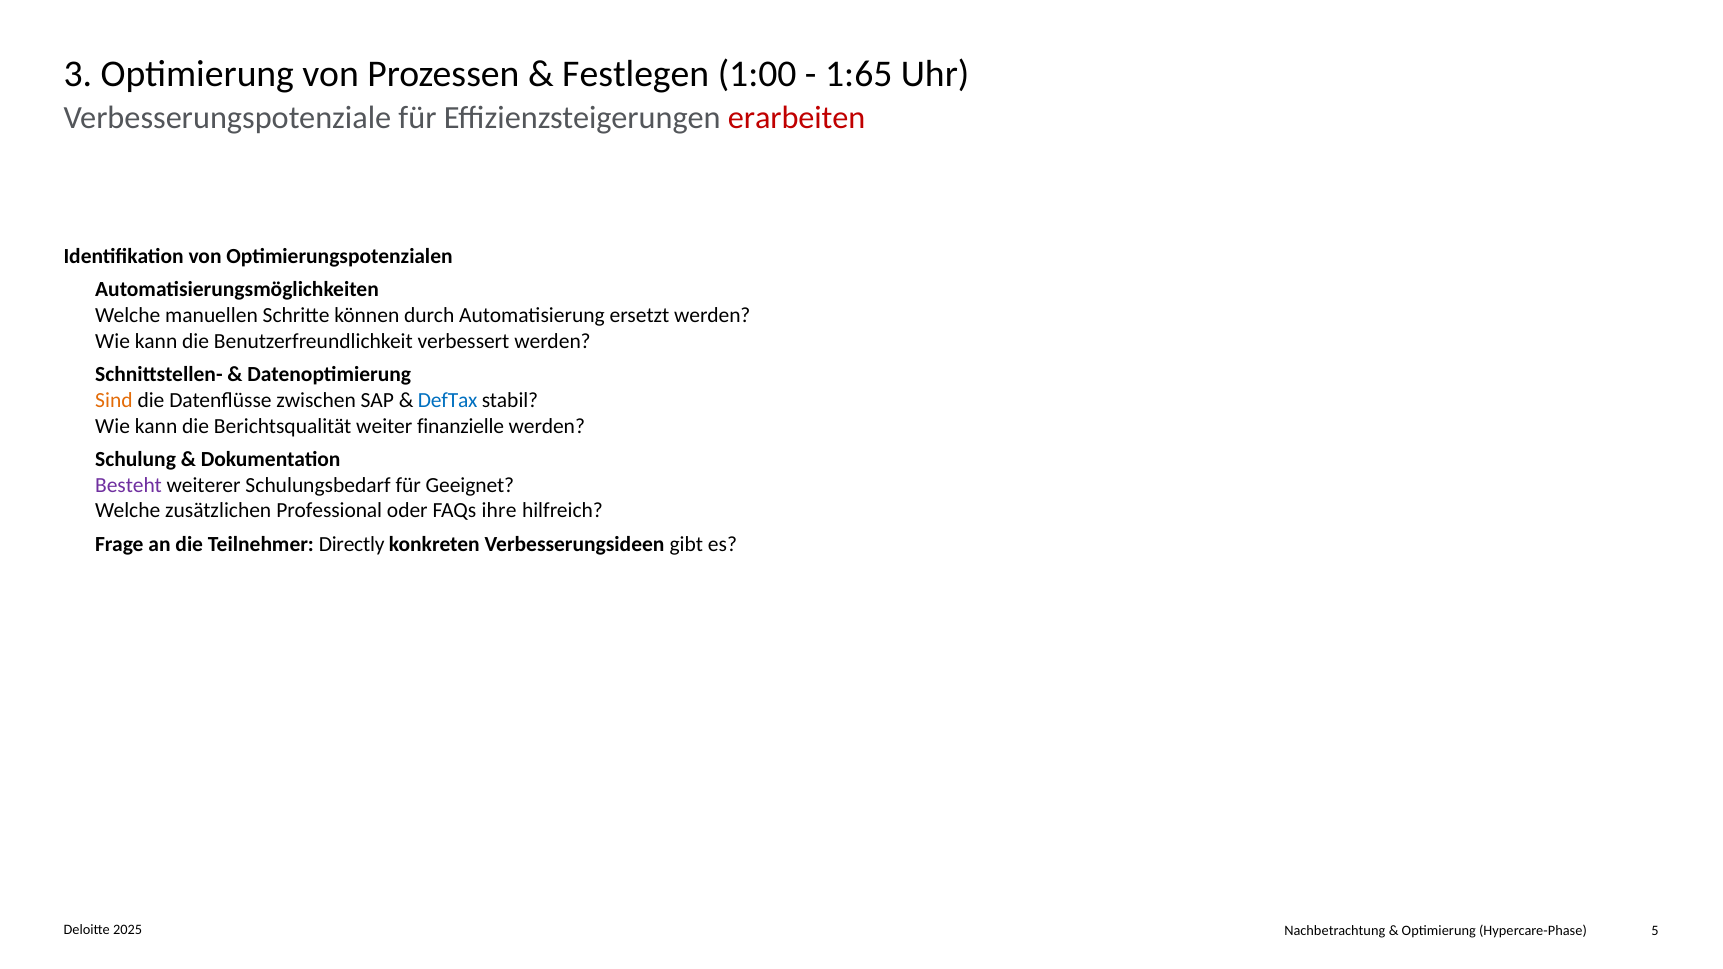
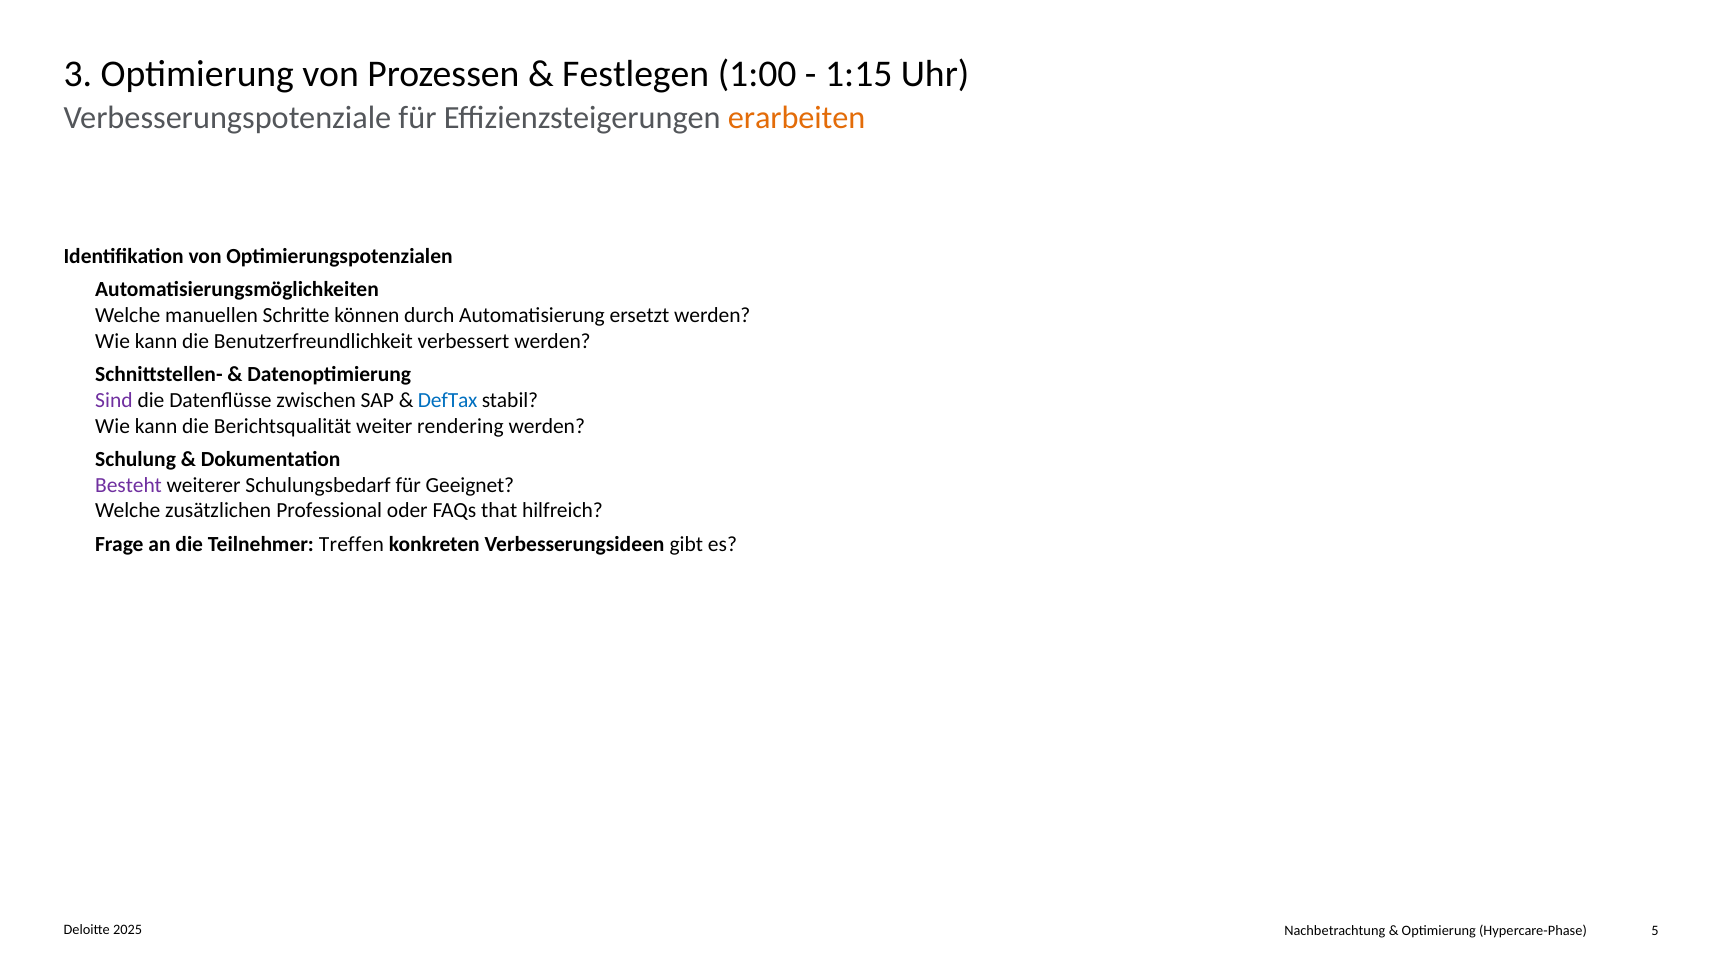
1:65: 1:65 -> 1:15
erarbeiten colour: red -> orange
Sind colour: orange -> purple
finanzielle: finanzielle -> rendering
ihre: ihre -> that
Directly: Directly -> Treffen
